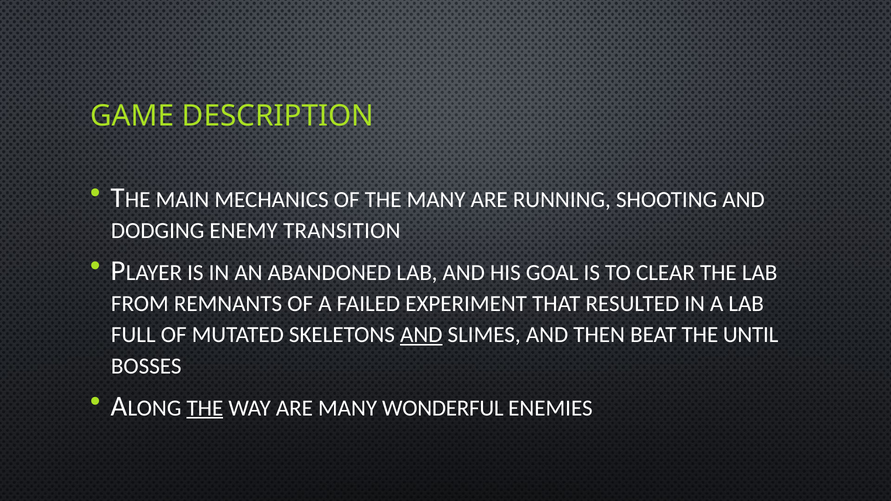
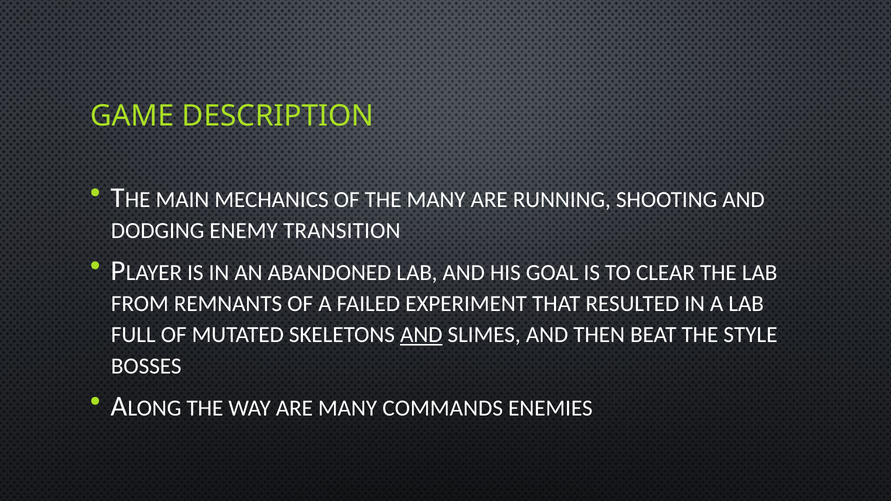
UNTIL: UNTIL -> STYLE
THE at (205, 408) underline: present -> none
WONDERFUL: WONDERFUL -> COMMANDS
